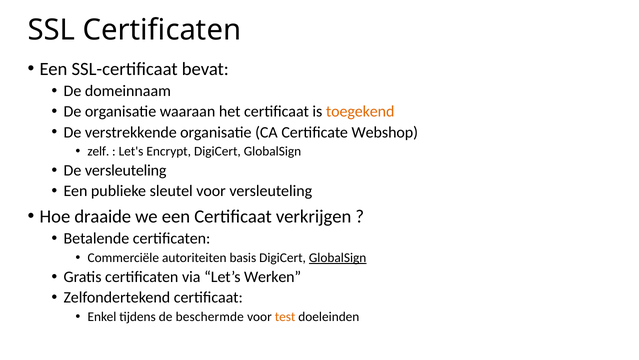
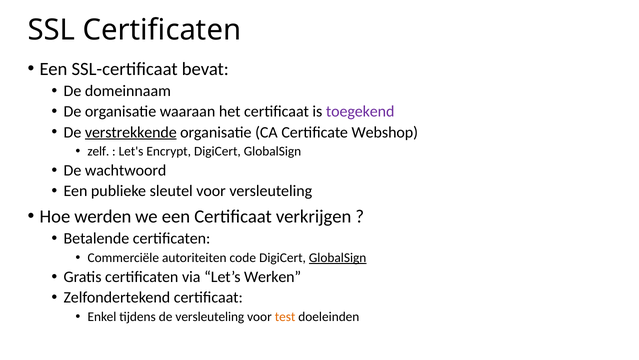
toegekend colour: orange -> purple
verstrekkende underline: none -> present
De versleuteling: versleuteling -> wachtwoord
draaide: draaide -> werden
basis: basis -> code
de beschermde: beschermde -> versleuteling
